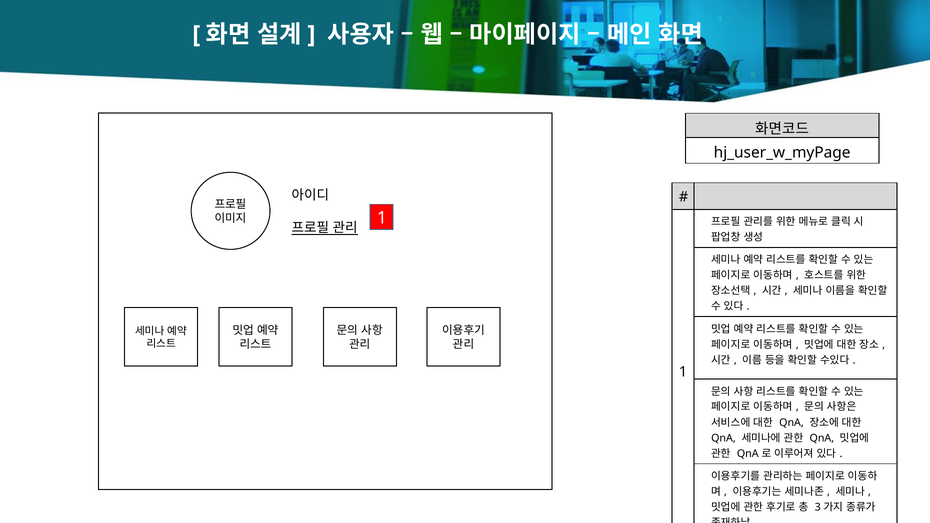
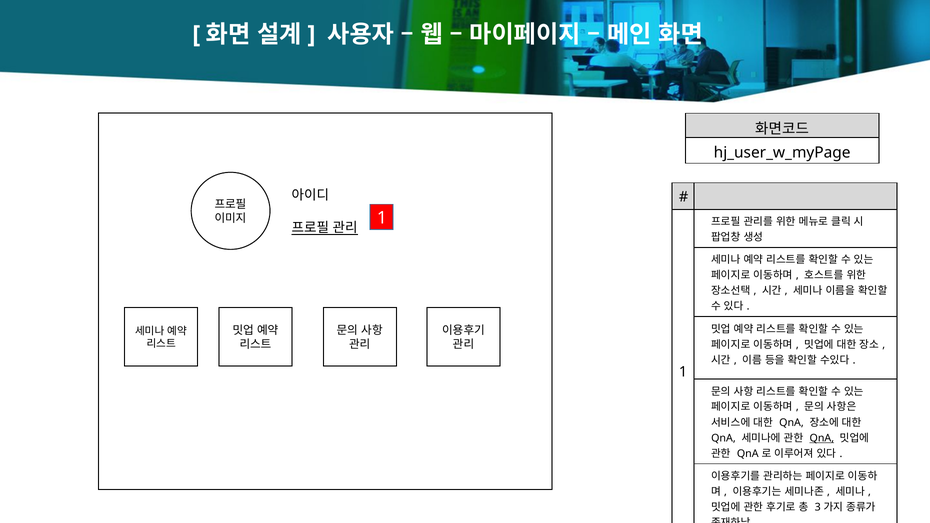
QnA at (822, 438) underline: none -> present
